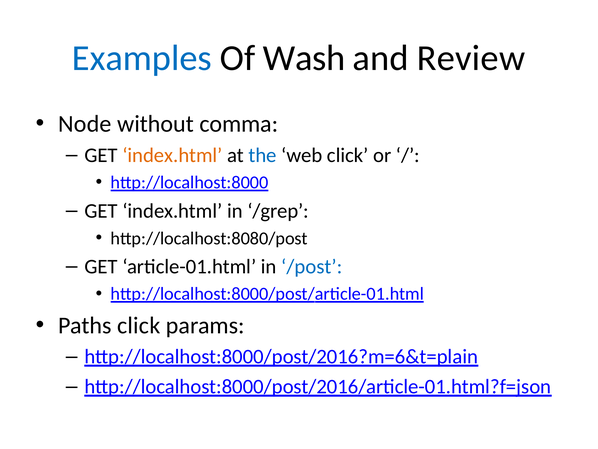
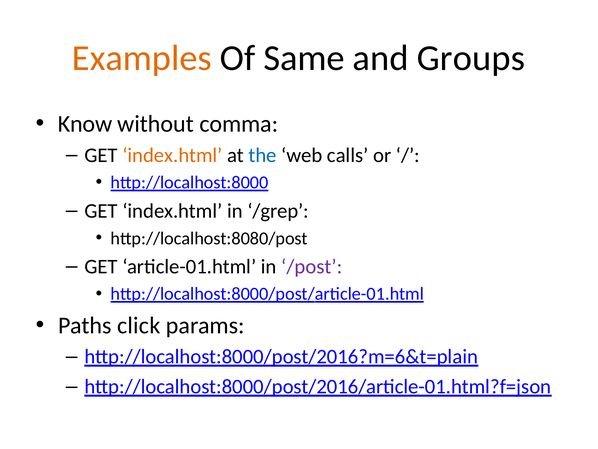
Examples colour: blue -> orange
Wash: Wash -> Same
Review: Review -> Groups
Node: Node -> Know
web click: click -> calls
/post colour: blue -> purple
